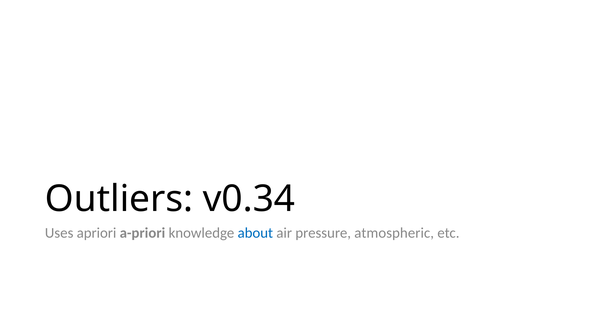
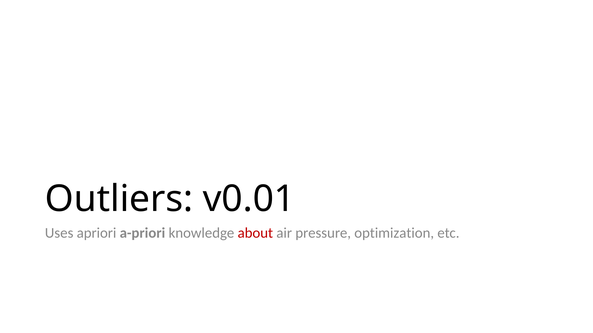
v0.34: v0.34 -> v0.01
about colour: blue -> red
atmospheric: atmospheric -> optimization
